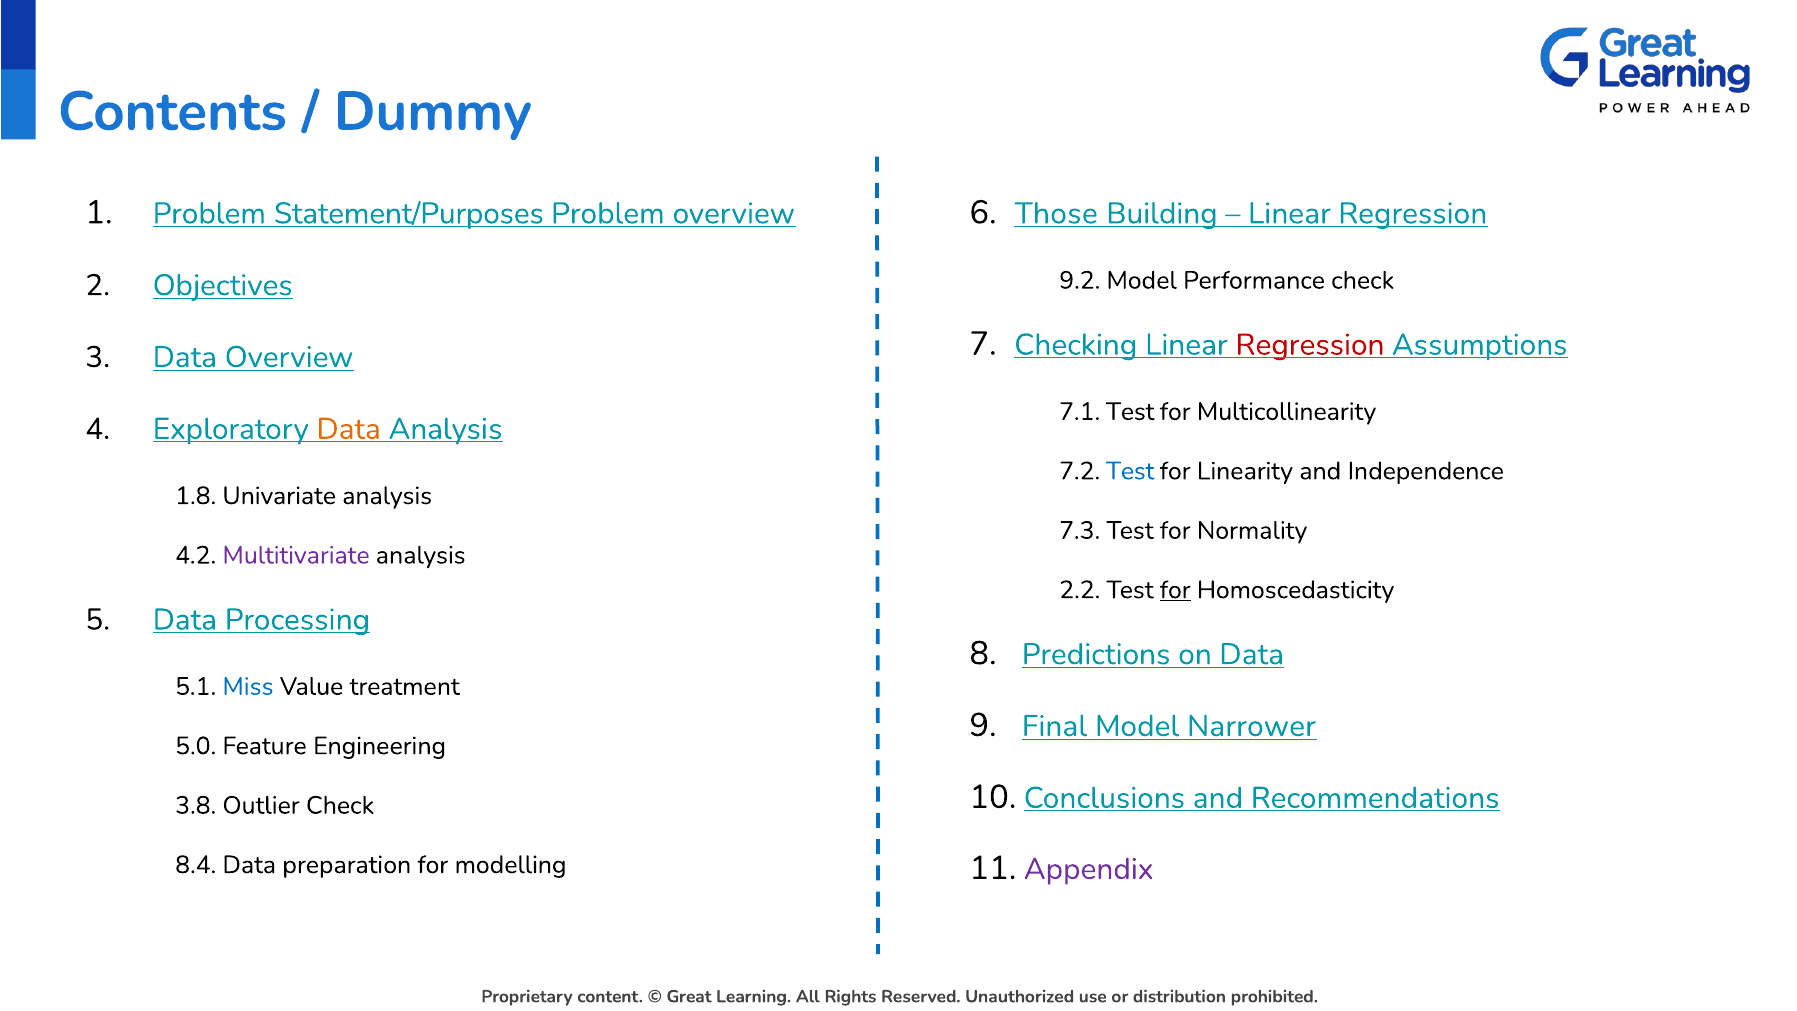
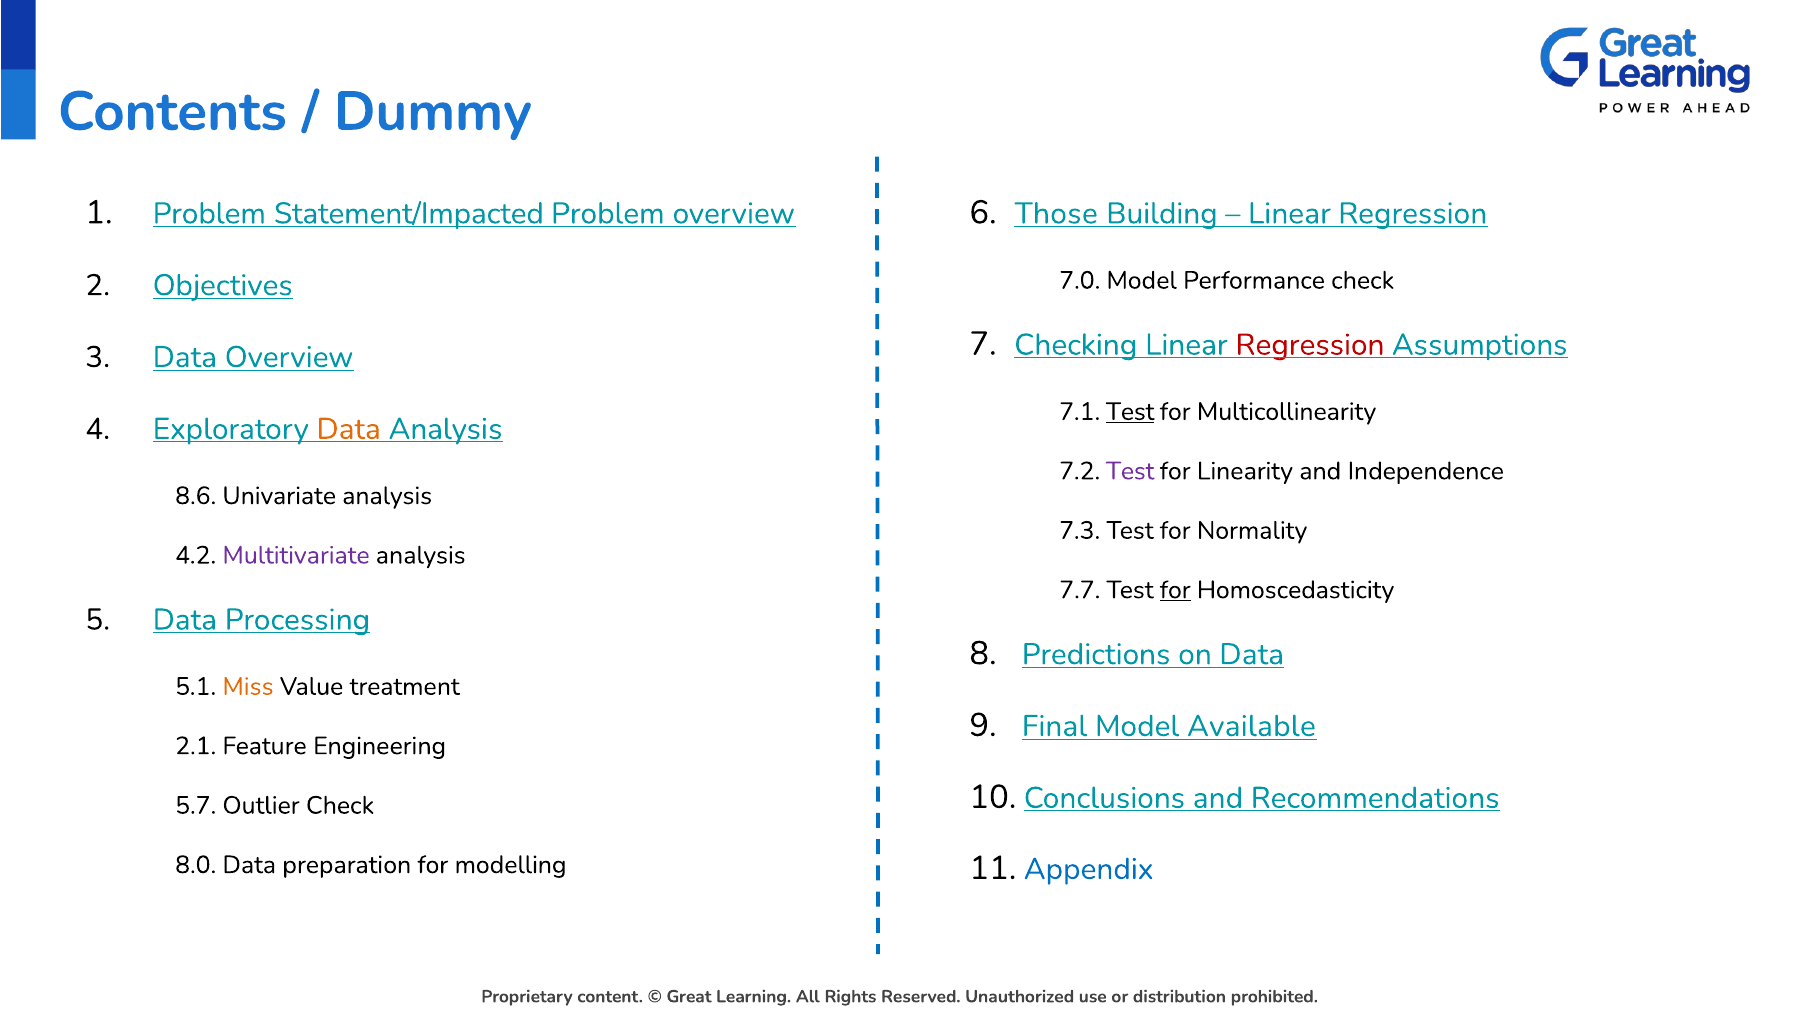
Statement/Purposes: Statement/Purposes -> Statement/Impacted
9.2: 9.2 -> 7.0
Test at (1130, 412) underline: none -> present
Test at (1130, 471) colour: blue -> purple
1.8: 1.8 -> 8.6
2.2: 2.2 -> 7.7
Miss at (248, 686) colour: blue -> orange
Narrower: Narrower -> Available
5.0: 5.0 -> 2.1
3.8: 3.8 -> 5.7
8.4: 8.4 -> 8.0
Appendix at (1089, 869) colour: purple -> blue
